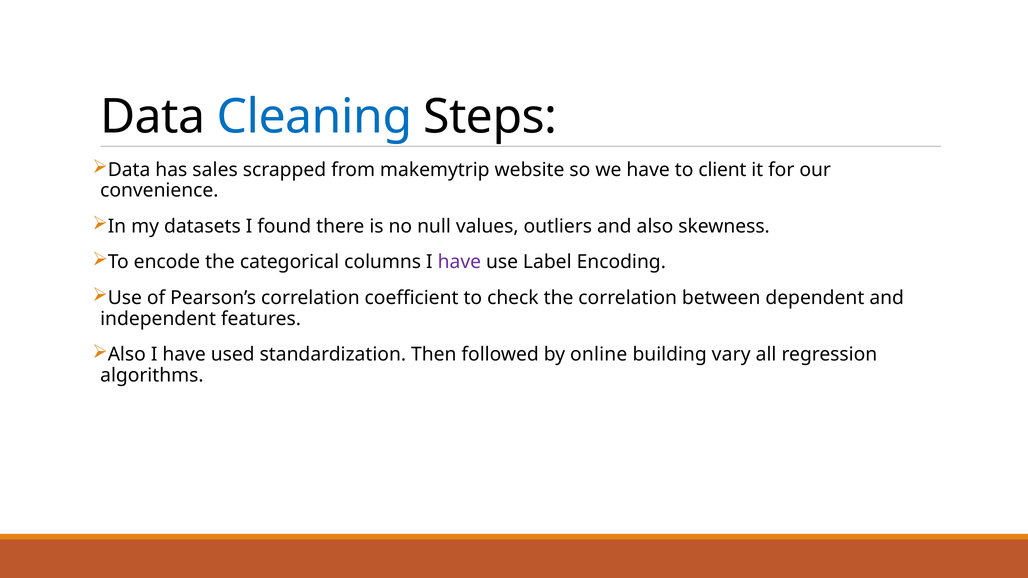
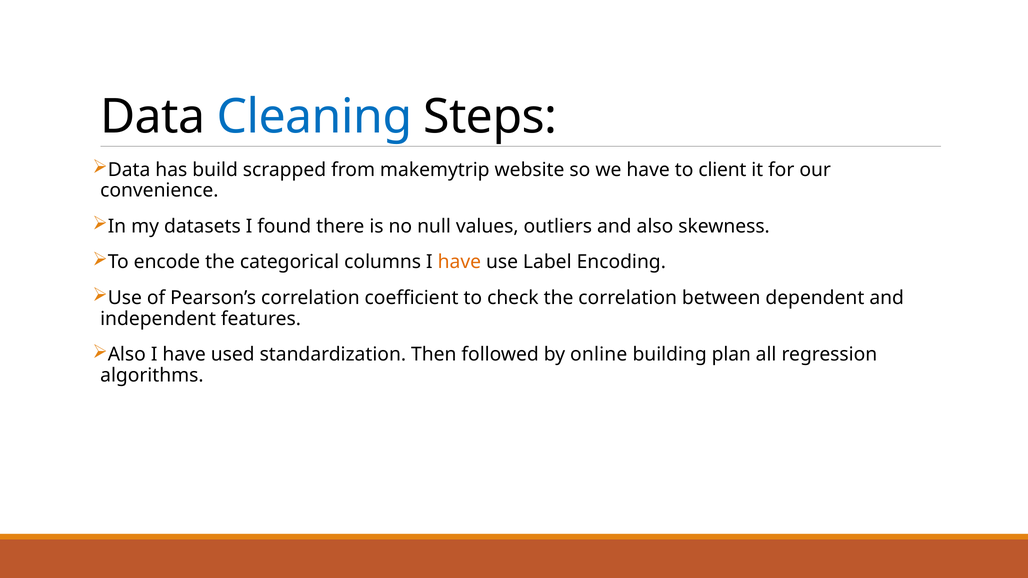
sales: sales -> build
have at (459, 262) colour: purple -> orange
vary: vary -> plan
